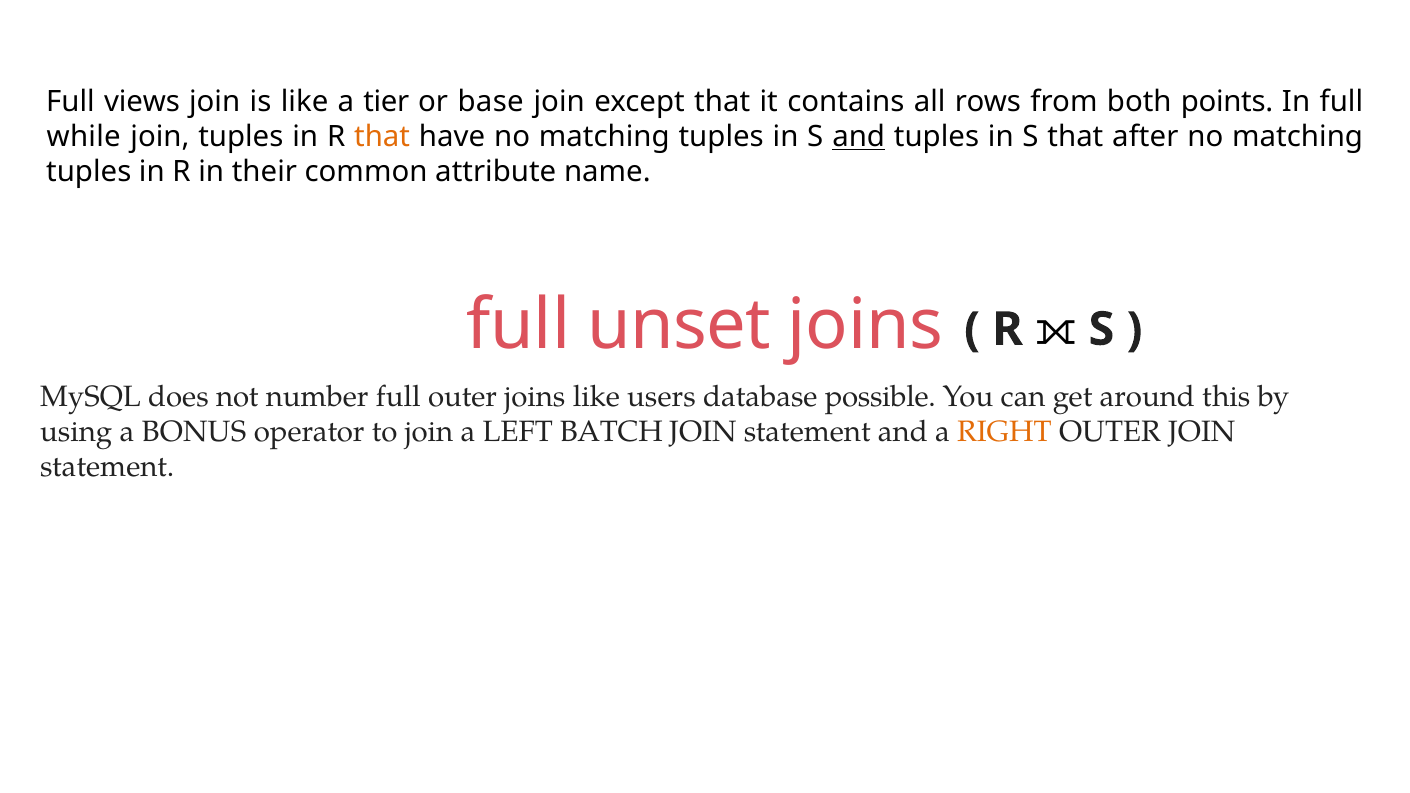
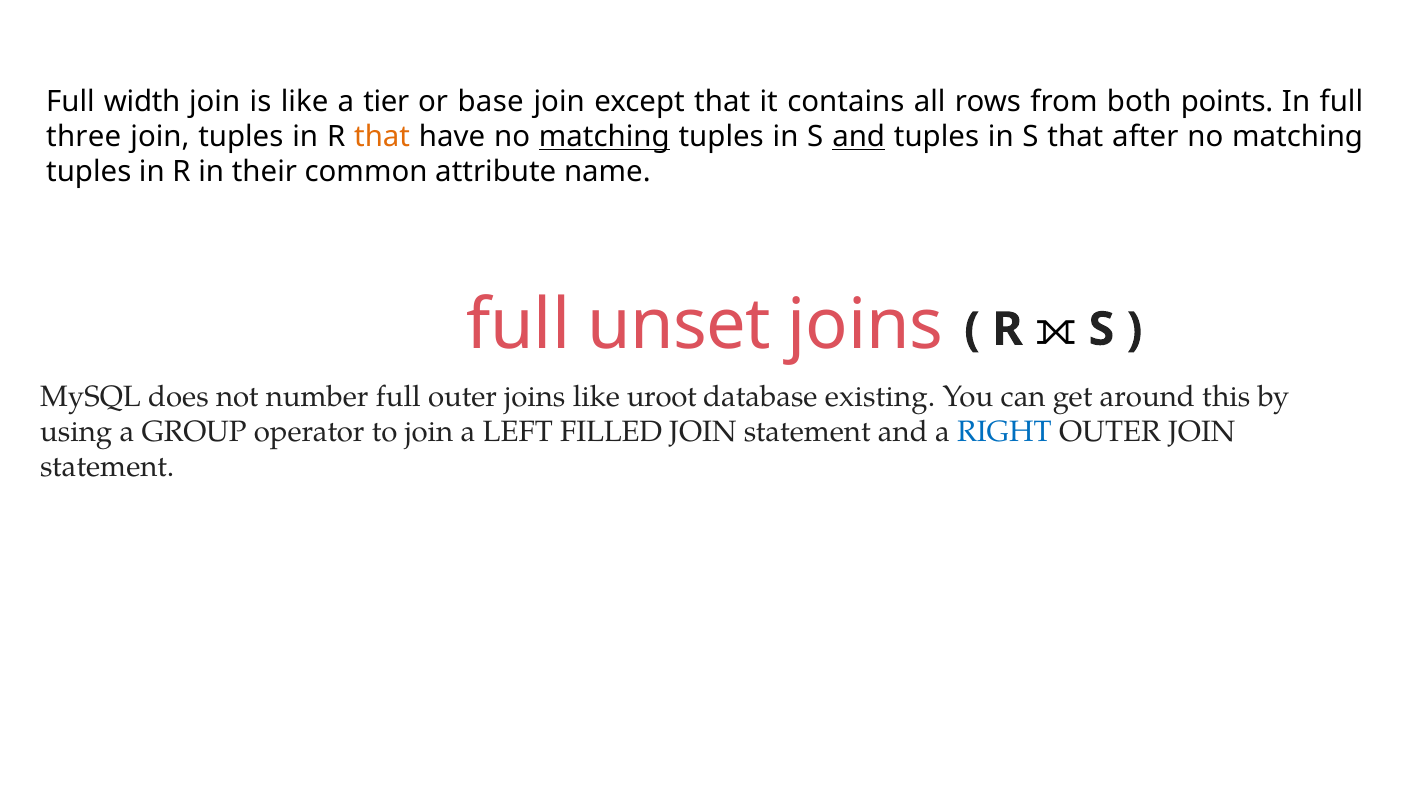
views: views -> width
while: while -> three
matching at (604, 137) underline: none -> present
users: users -> uroot
possible: possible -> existing
BONUS: BONUS -> GROUP
BATCH: BATCH -> FILLED
RIGHT colour: orange -> blue
